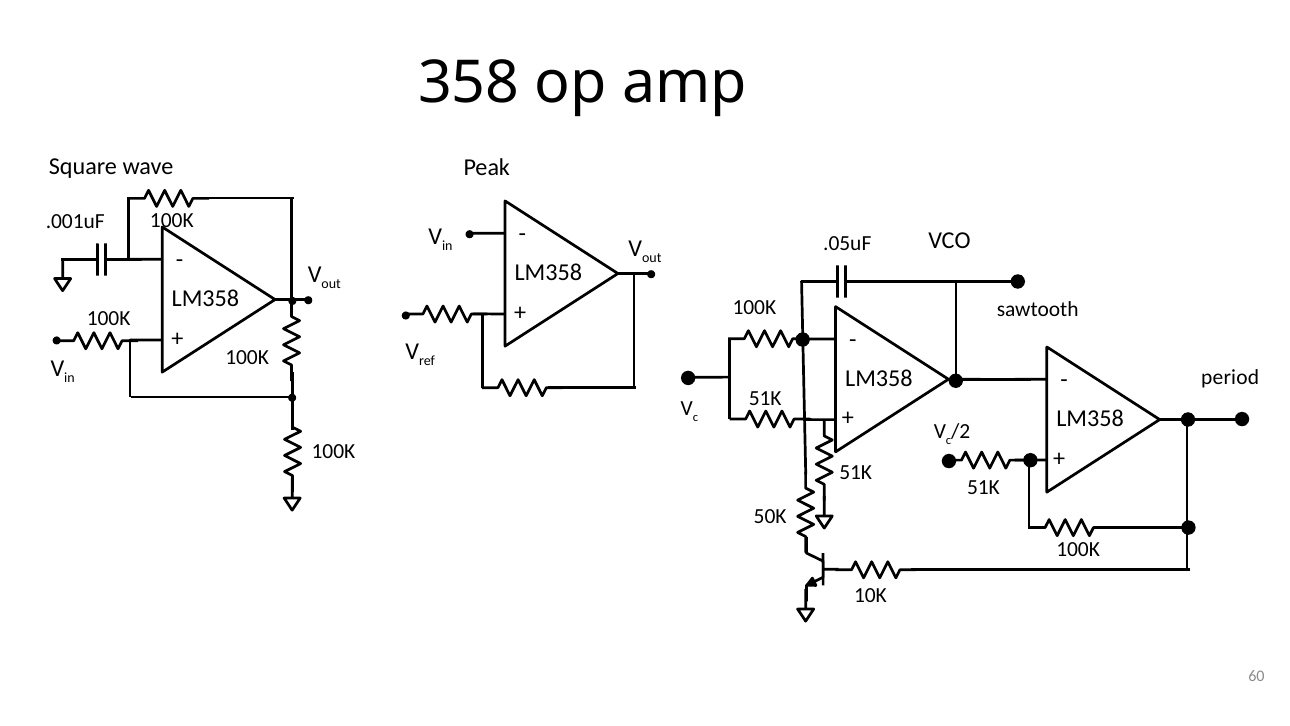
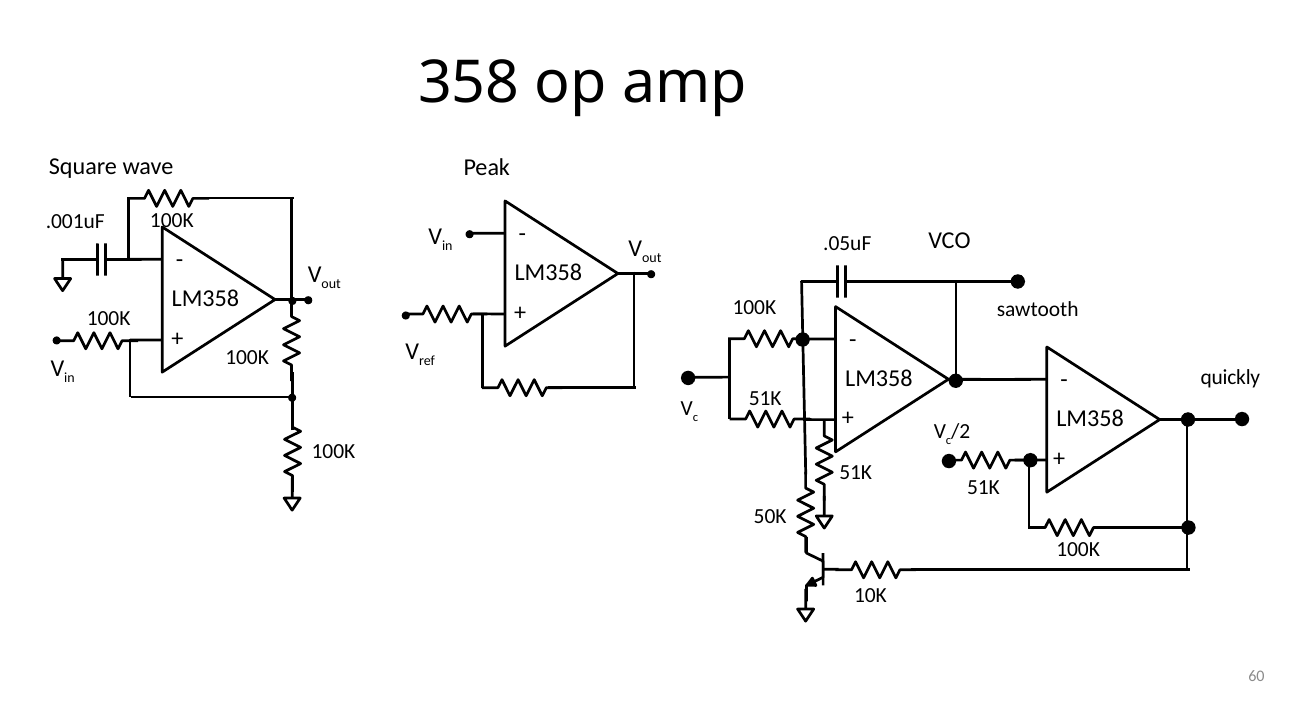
period: period -> quickly
